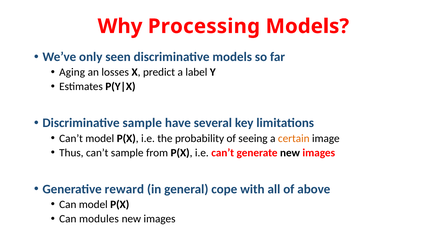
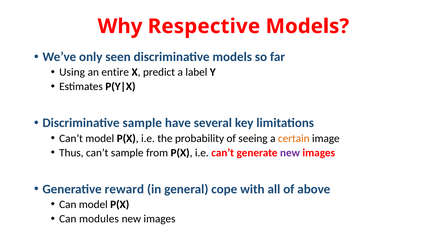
Processing: Processing -> Respective
Aging: Aging -> Using
losses: losses -> entire
new at (290, 153) colour: black -> purple
